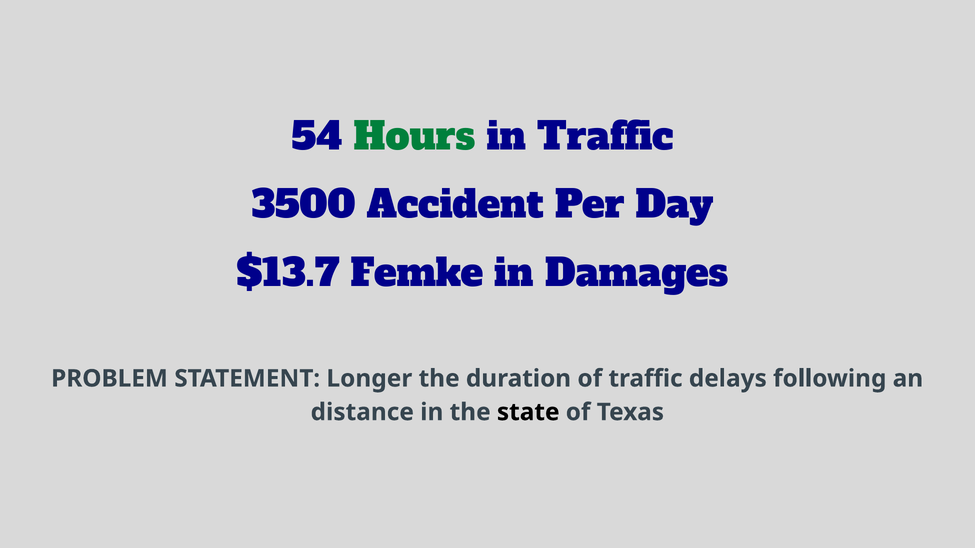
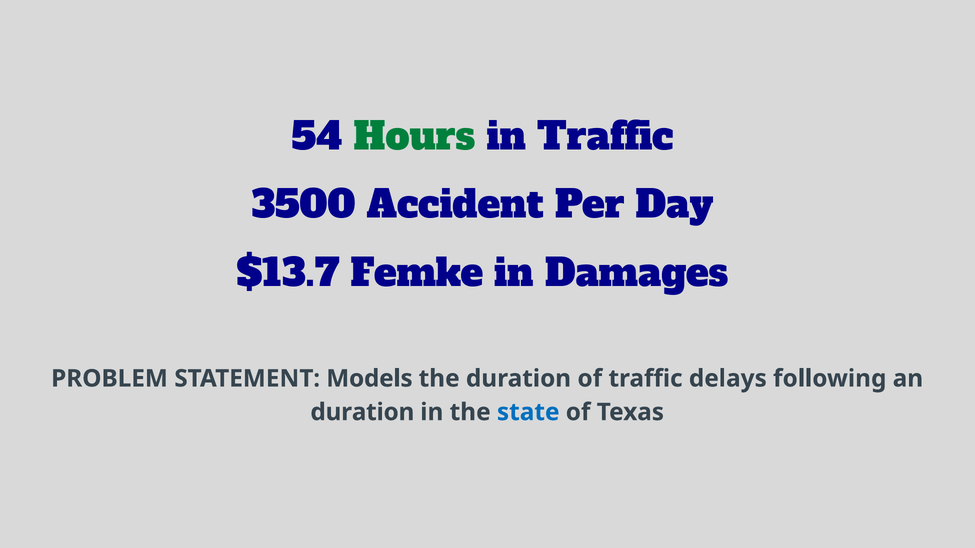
Longer: Longer -> Models
distance at (362, 412): distance -> duration
state colour: black -> blue
